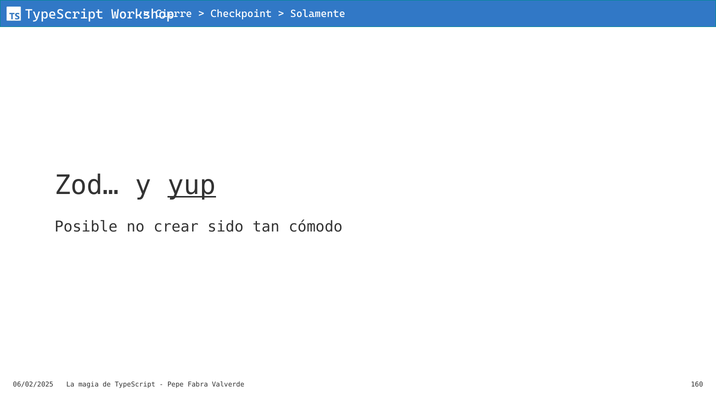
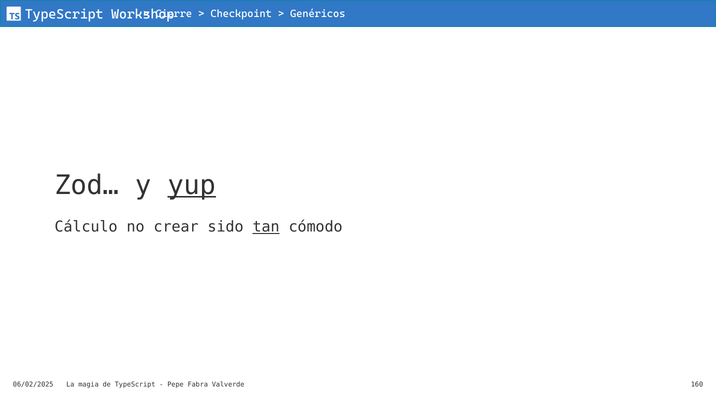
Solamente: Solamente -> Genéricos
Posible: Posible -> Cálculo
tan underline: none -> present
